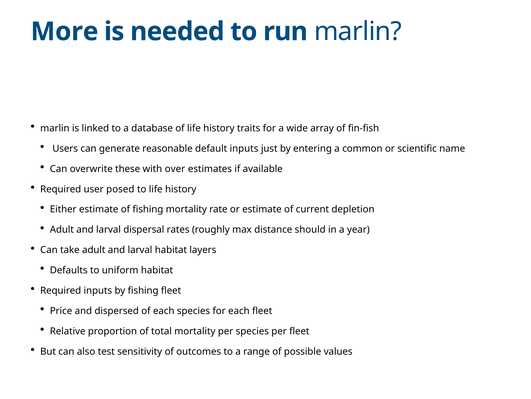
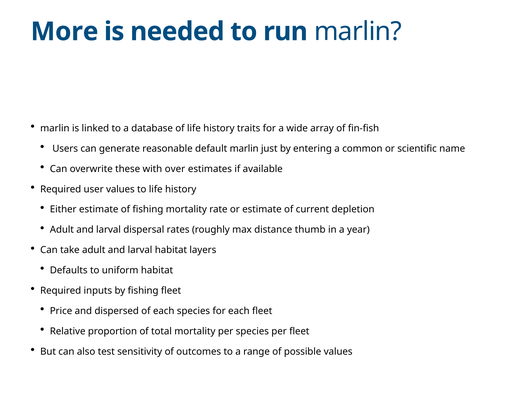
default inputs: inputs -> marlin
user posed: posed -> values
should: should -> thumb
